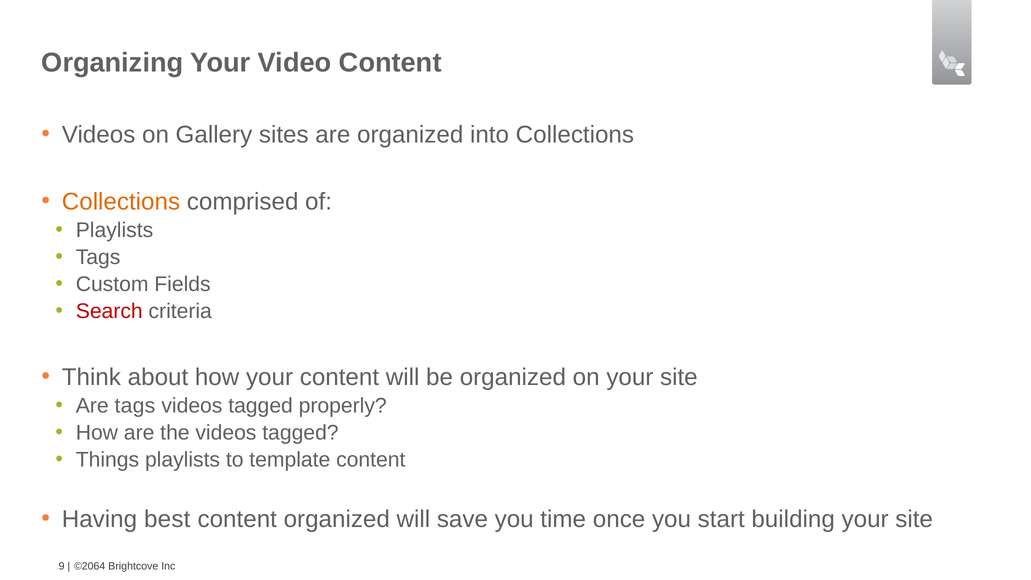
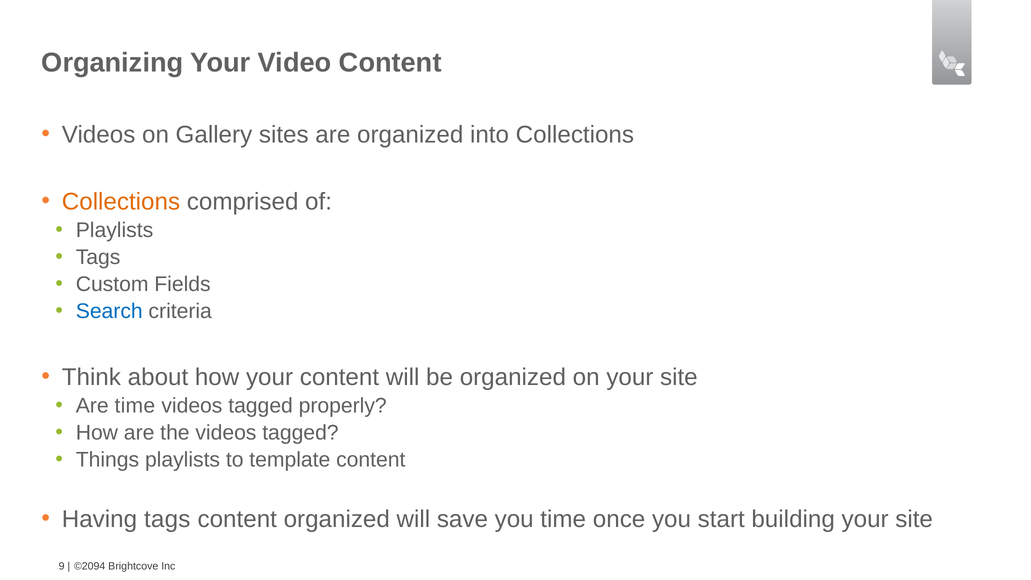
Search colour: red -> blue
Are tags: tags -> time
Having best: best -> tags
©2064: ©2064 -> ©2094
